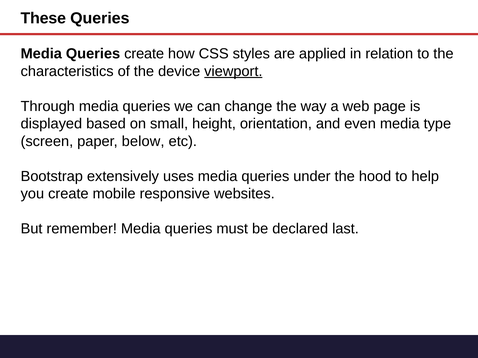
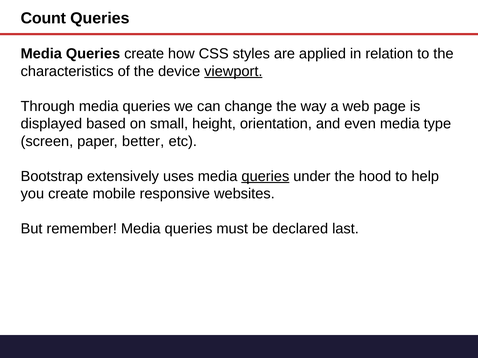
These: These -> Count
below: below -> better
queries at (265, 177) underline: none -> present
